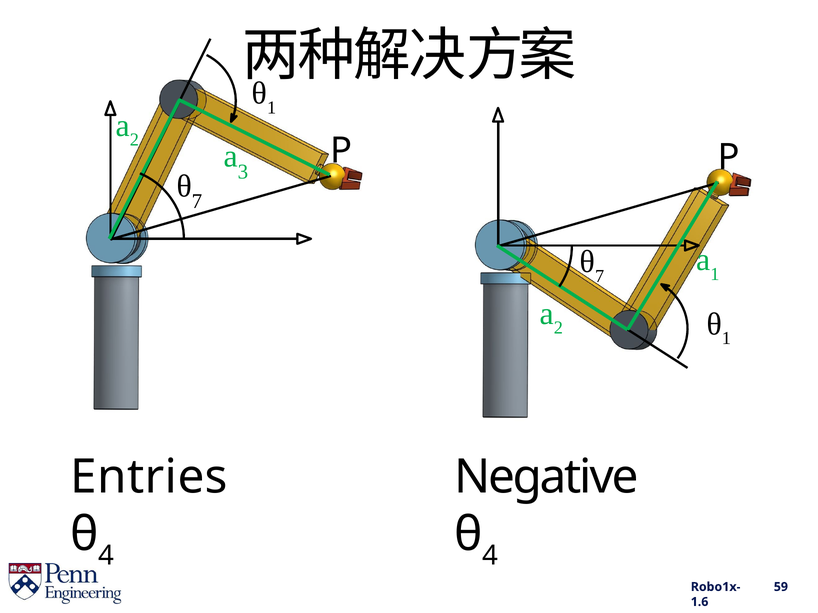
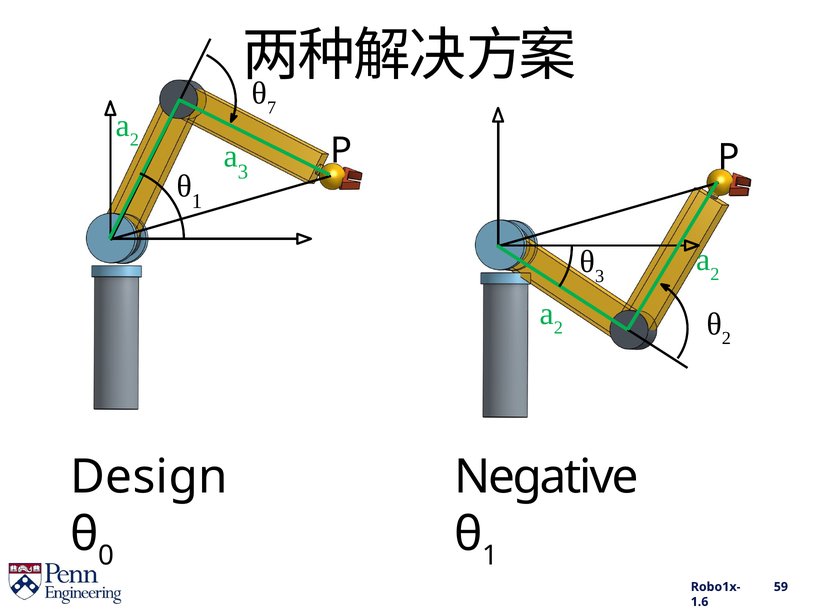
1 at (272, 108): 1 -> 7
7 at (197, 202): 7 -> 1
7 at (600, 276): 7 -> 3
1 at (715, 274): 1 -> 2
1 at (726, 339): 1 -> 2
Entries: Entries -> Design
4 at (106, 556): 4 -> 0
4 at (490, 556): 4 -> 1
